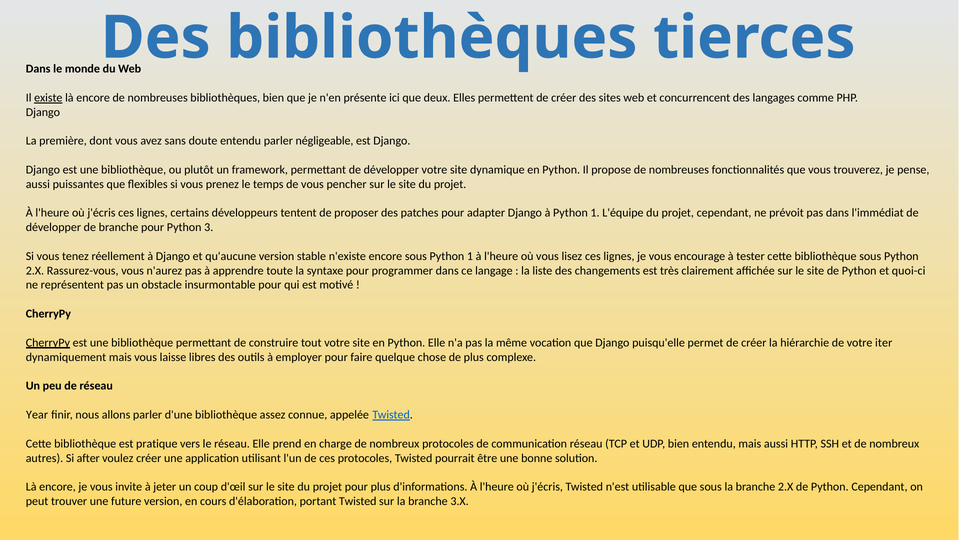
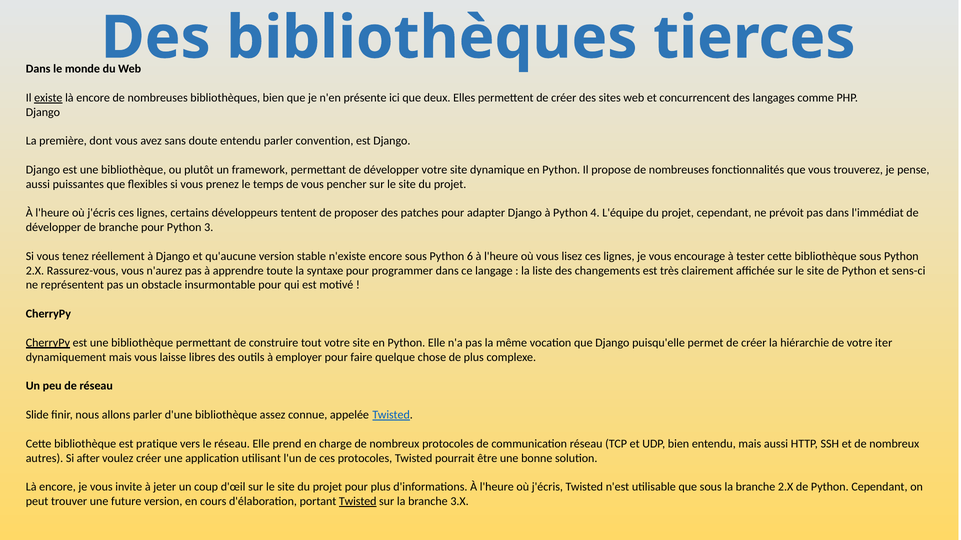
négligeable: négligeable -> convention
à Python 1: 1 -> 4
sous Python 1: 1 -> 6
quoi-ci: quoi-ci -> sens-ci
Year: Year -> Slide
Twisted at (358, 502) underline: none -> present
